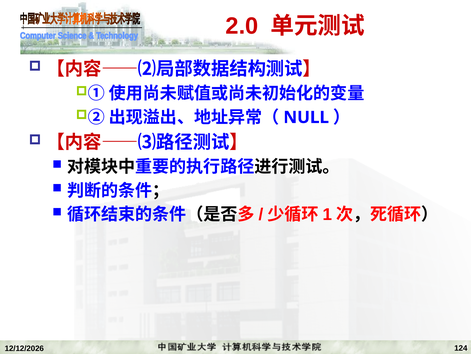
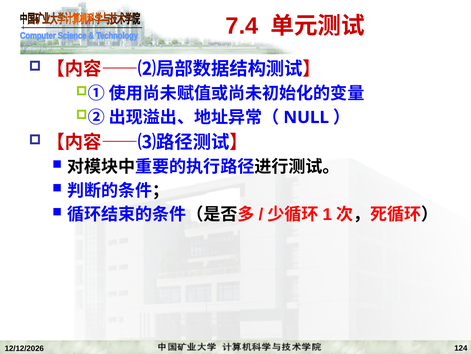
2.0: 2.0 -> 7.4
